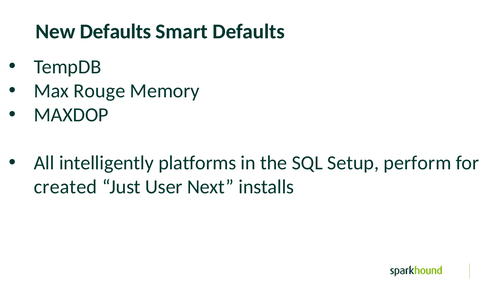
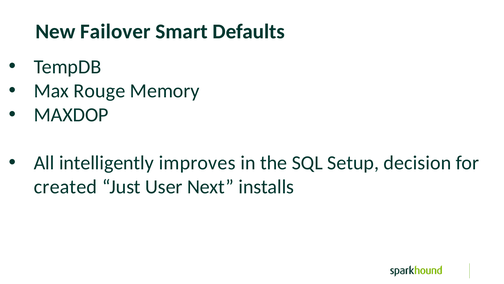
New Defaults: Defaults -> Failover
platforms: platforms -> improves
perform: perform -> decision
